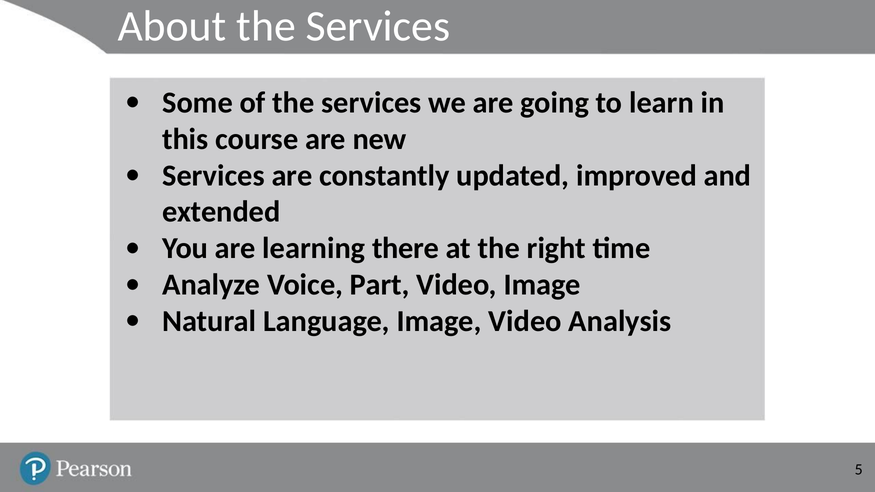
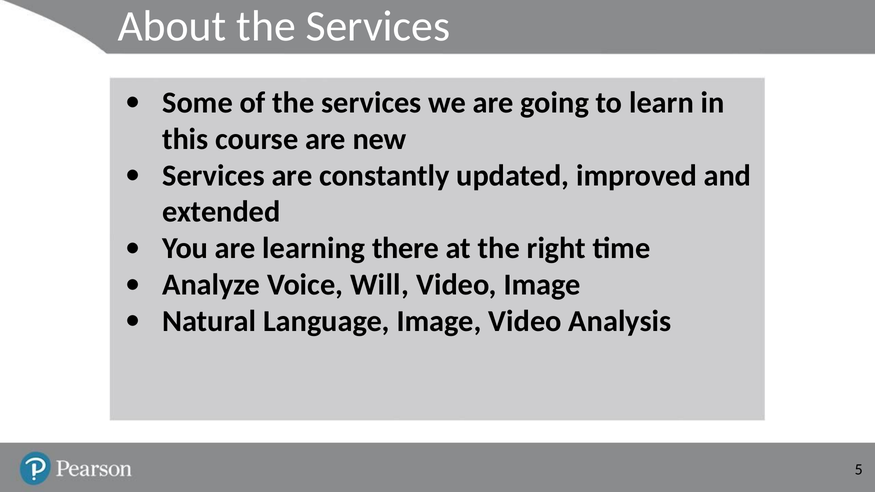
Part: Part -> Will
